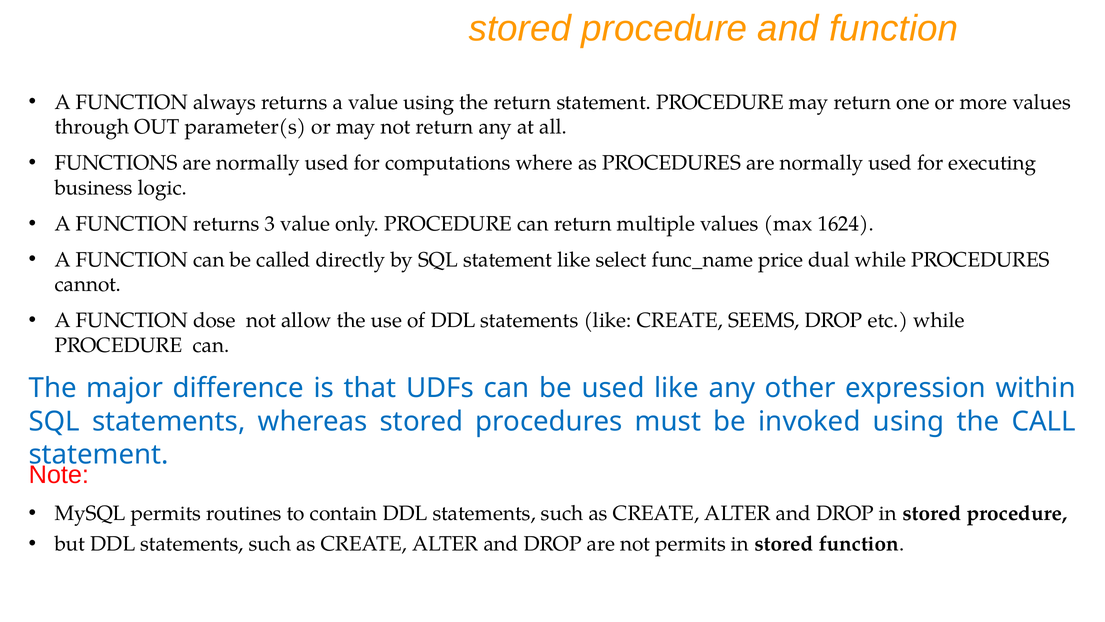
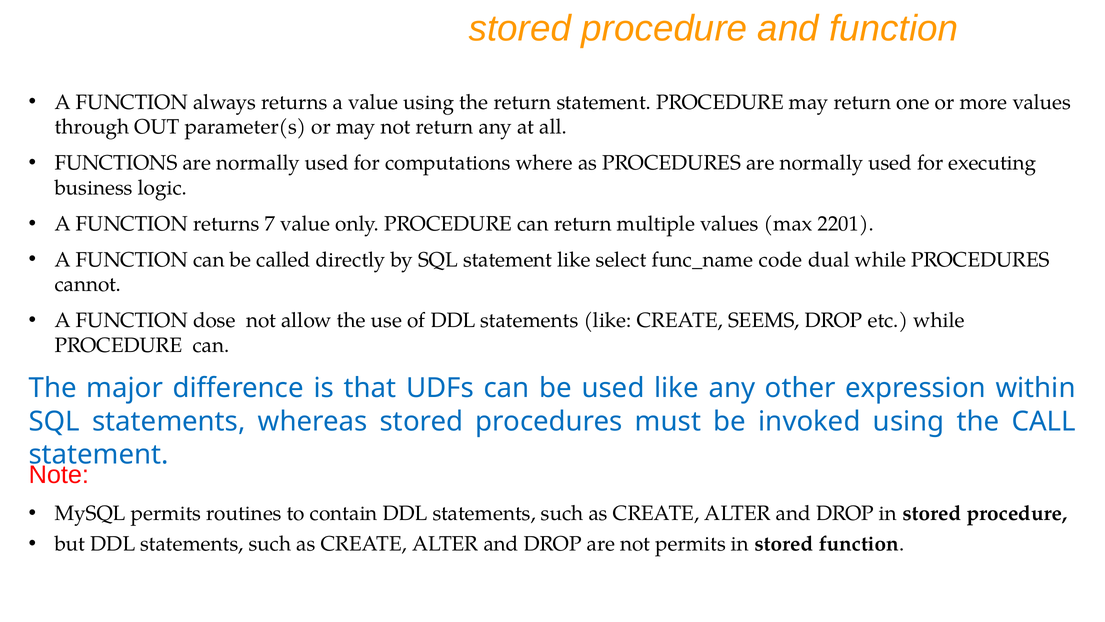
3: 3 -> 7
1624: 1624 -> 2201
price: price -> code
